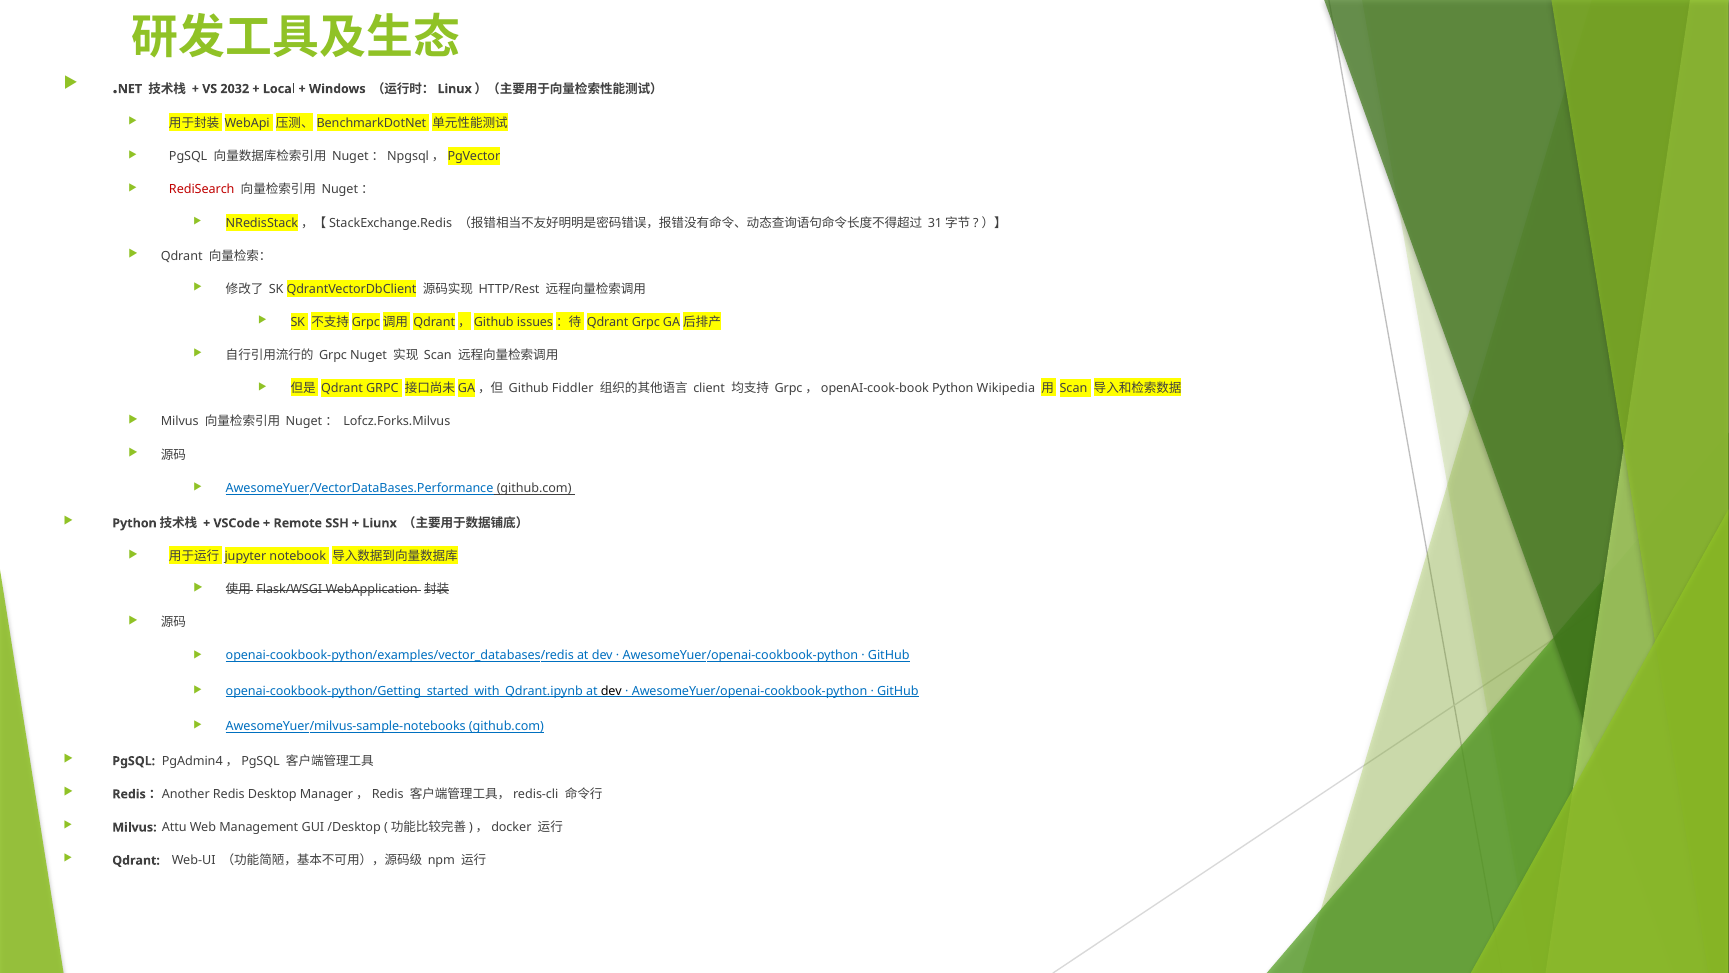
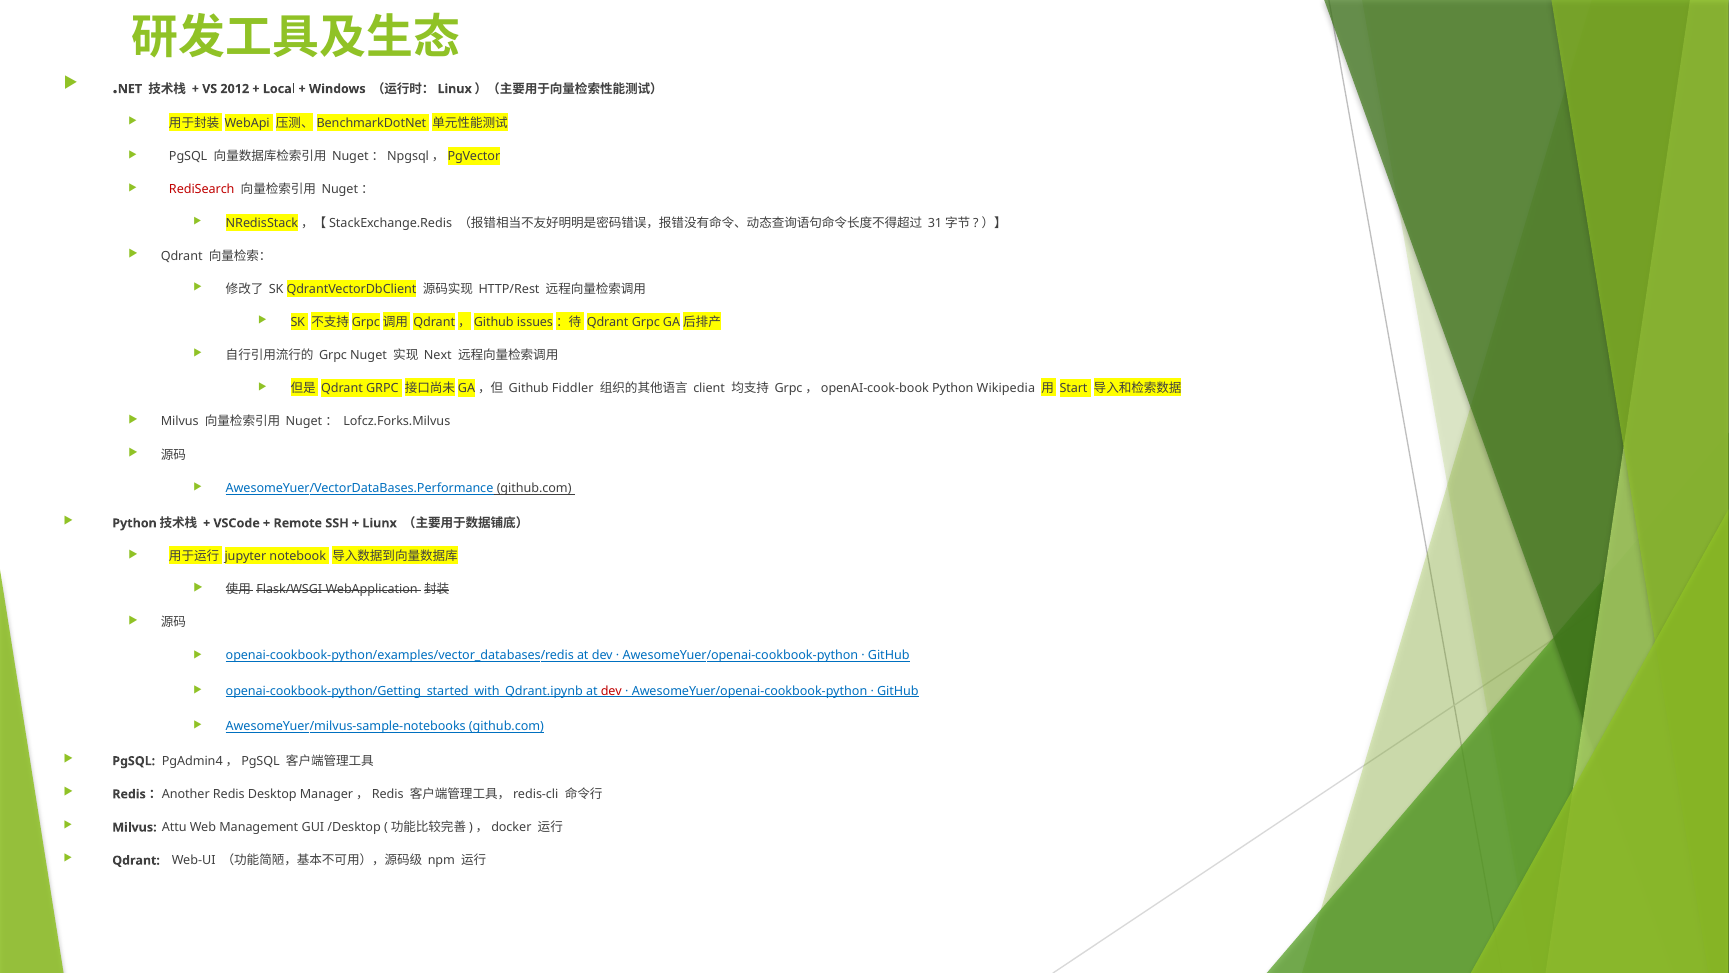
2032: 2032 -> 2012
Scan at (438, 355): Scan -> Next
Scan at (1073, 388): Scan -> Start
dev at (611, 691) colour: black -> red
